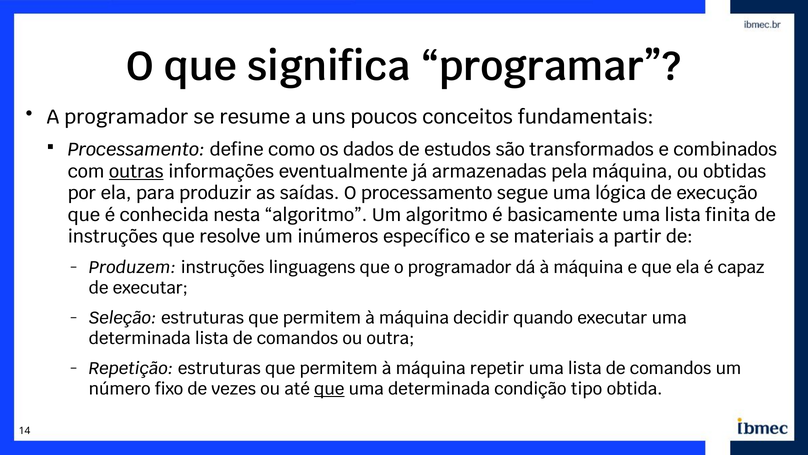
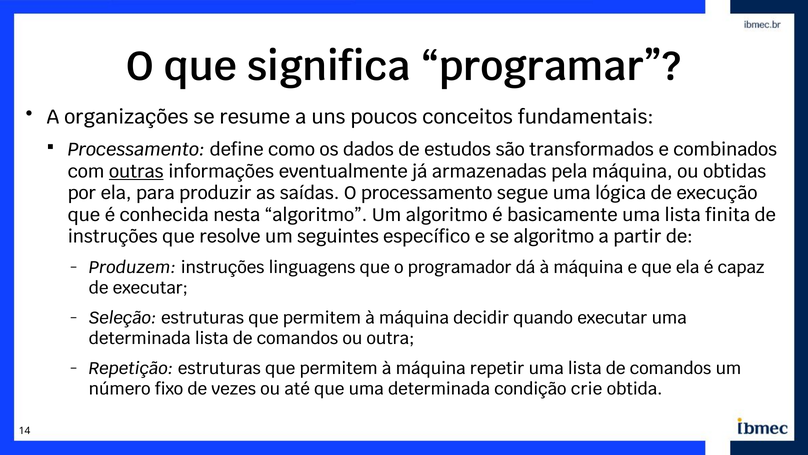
A programador: programador -> organizações
inúmeros: inúmeros -> seguintes
se materiais: materiais -> algoritmo
que at (329, 389) underline: present -> none
tipo: tipo -> crie
